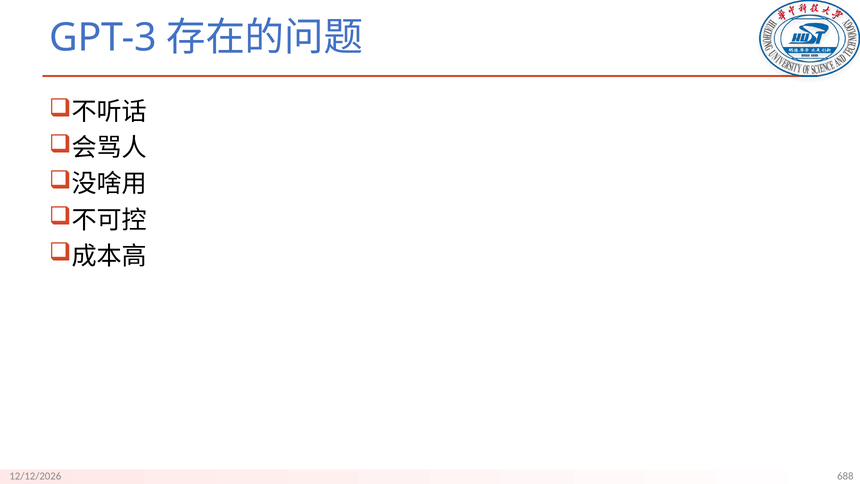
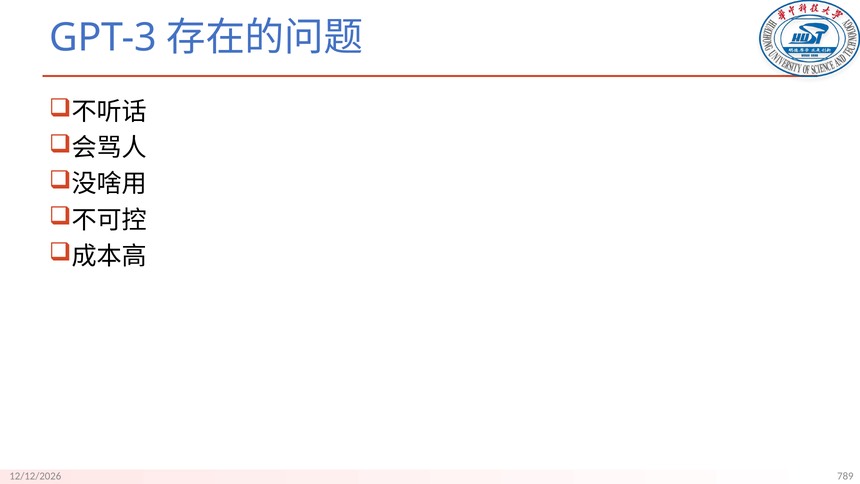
688: 688 -> 789
